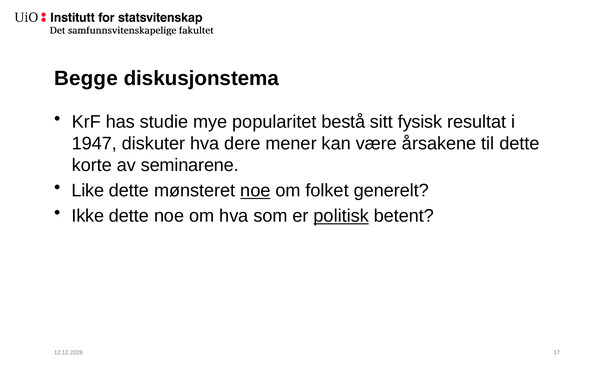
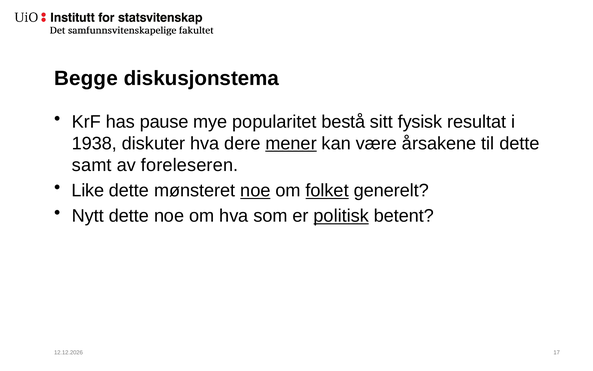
studie: studie -> pause
1947: 1947 -> 1938
mener underline: none -> present
korte: korte -> samt
seminarene: seminarene -> foreleseren
folket underline: none -> present
Ikke: Ikke -> Nytt
